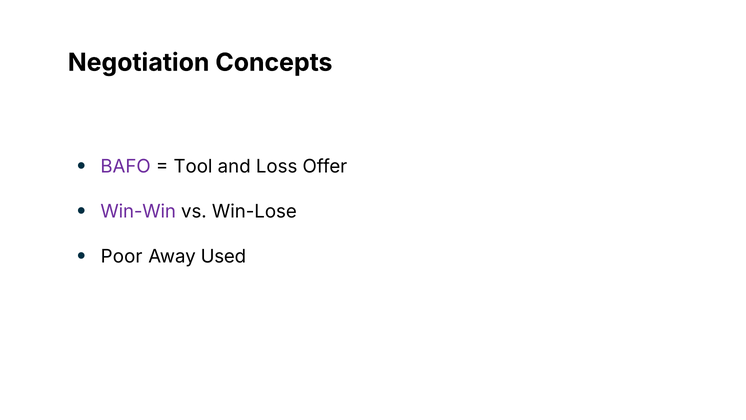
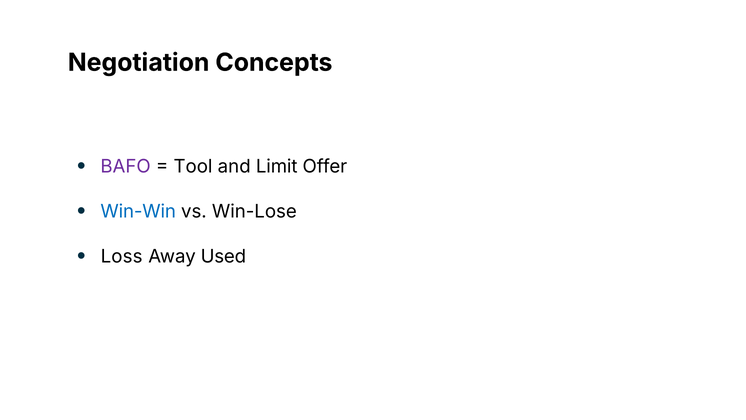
Loss: Loss -> Limit
Win-Win colour: purple -> blue
Poor: Poor -> Loss
